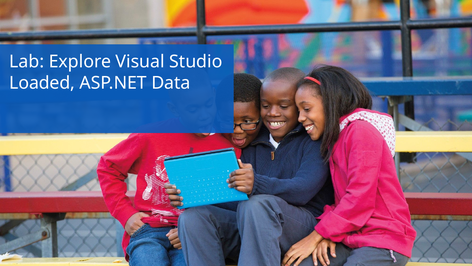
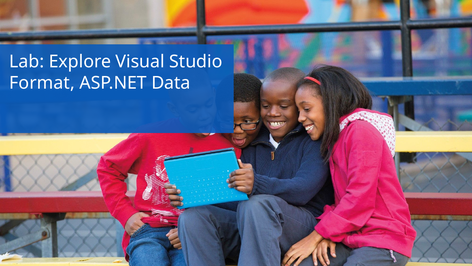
Loaded: Loaded -> Format
